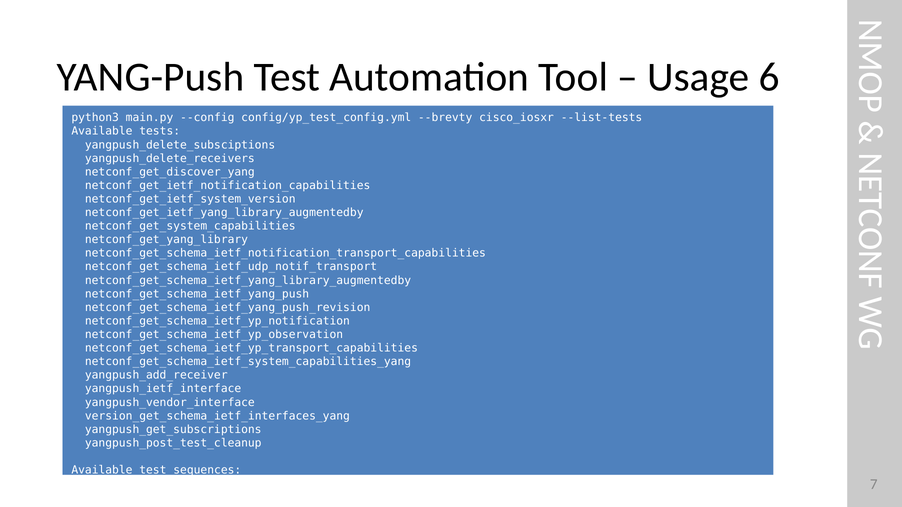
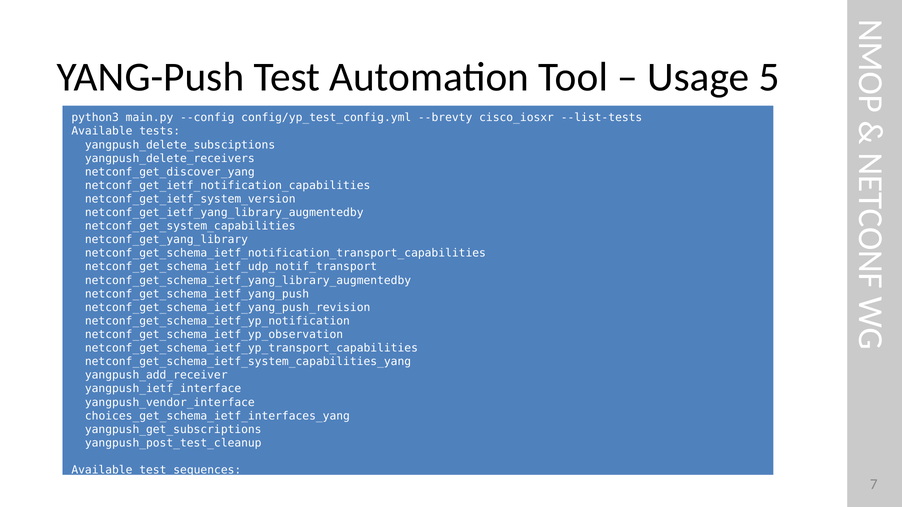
6: 6 -> 5
version_get_schema_ietf_interfaces_yang: version_get_schema_ietf_interfaces_yang -> choices_get_schema_ietf_interfaces_yang
